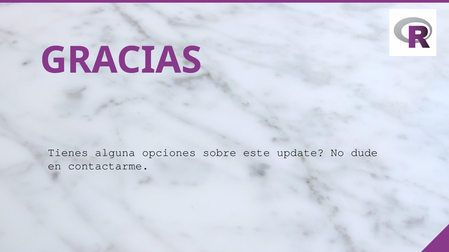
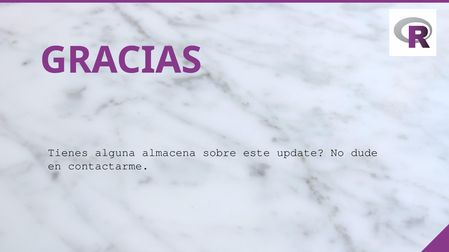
opciones: opciones -> almacena
